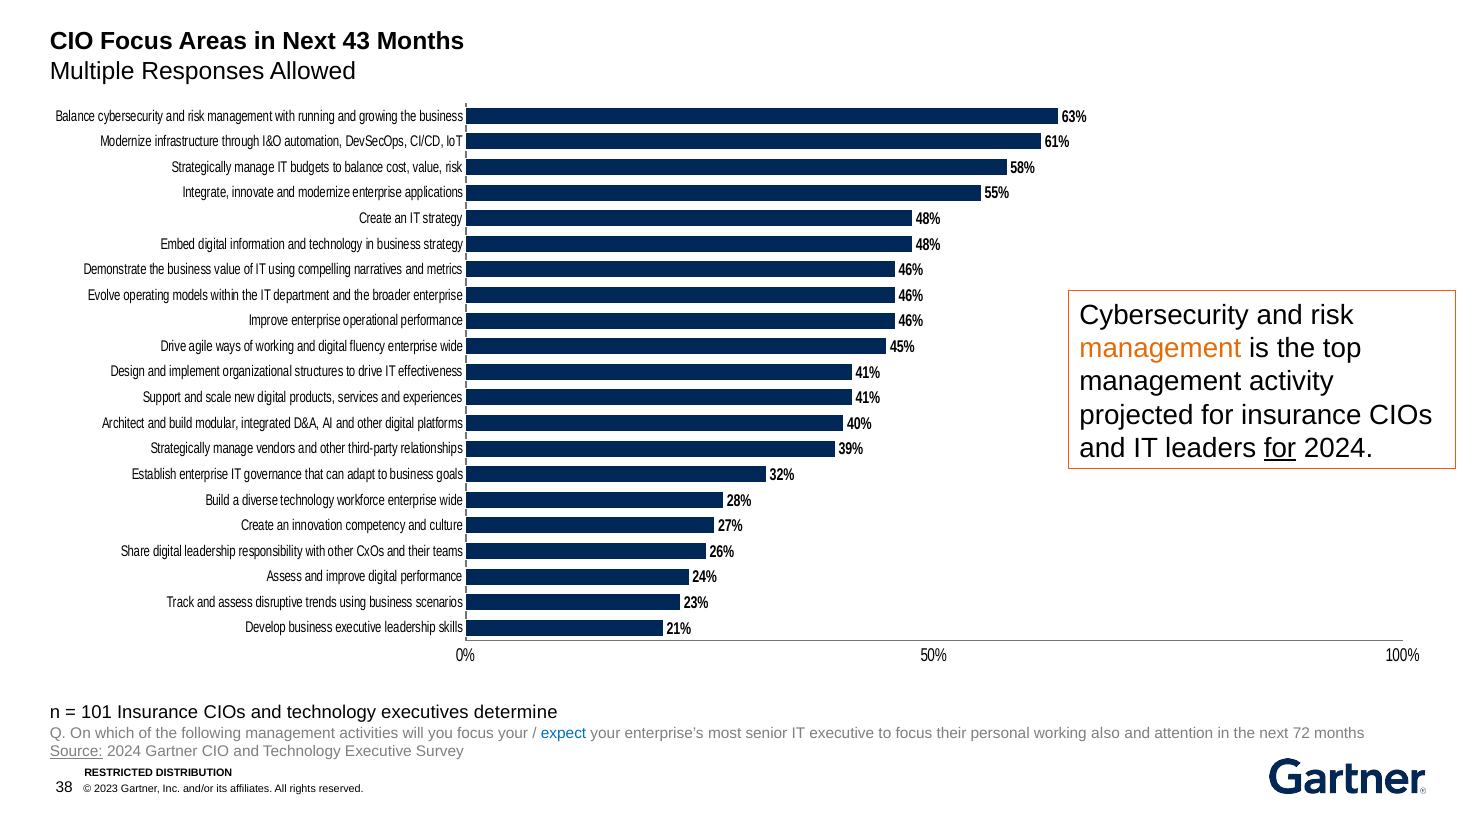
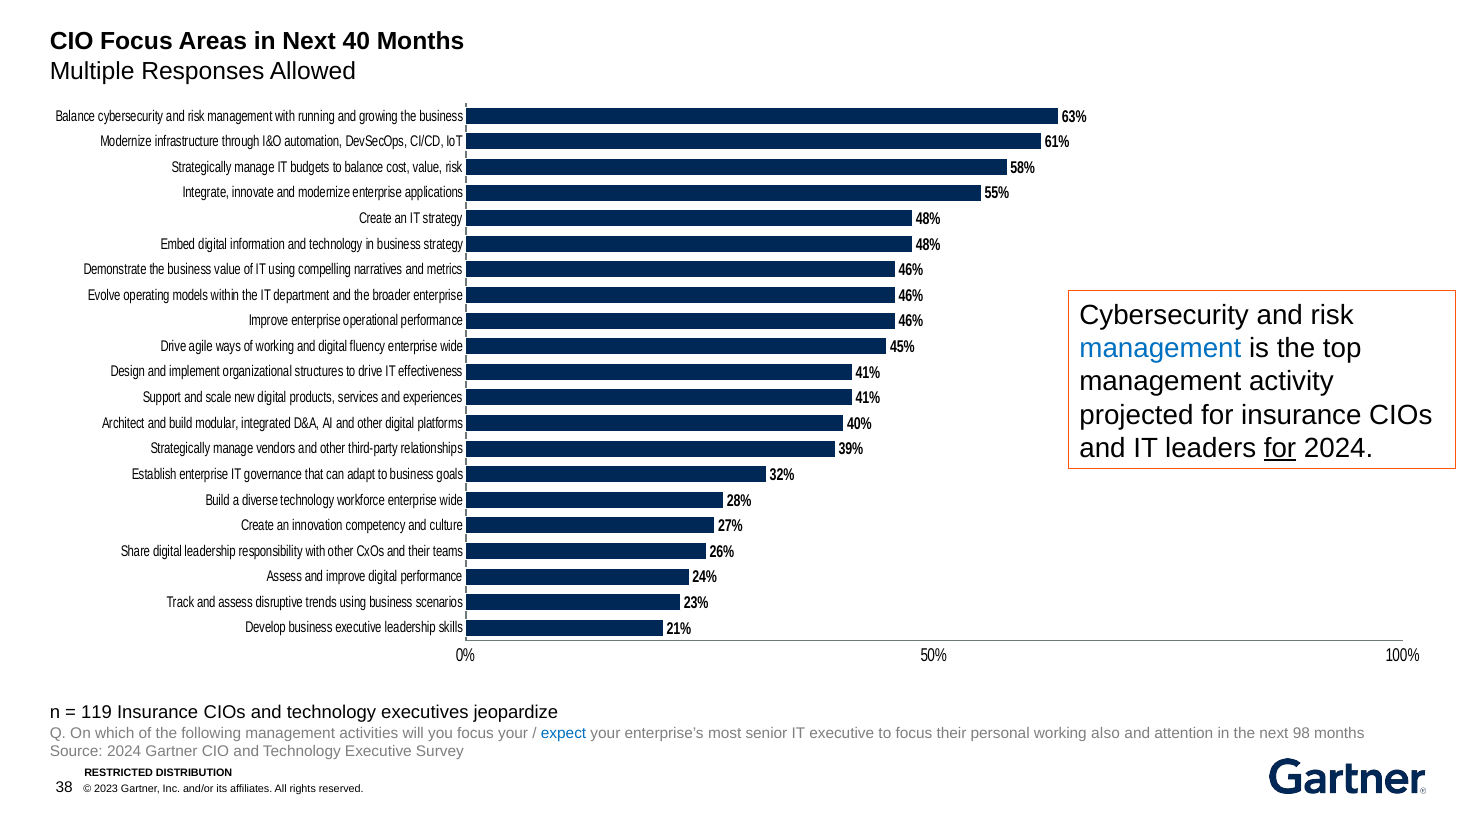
43: 43 -> 40
management at (1160, 348) colour: orange -> blue
101: 101 -> 119
determine: determine -> jeopardize
72: 72 -> 98
Source underline: present -> none
